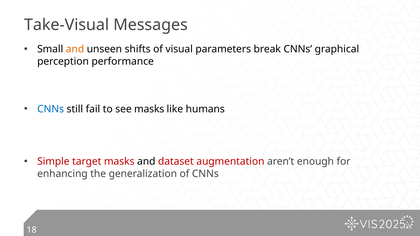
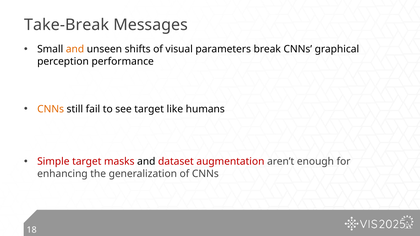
Take-Visual: Take-Visual -> Take-Break
CNNs at (51, 109) colour: blue -> orange
see masks: masks -> target
